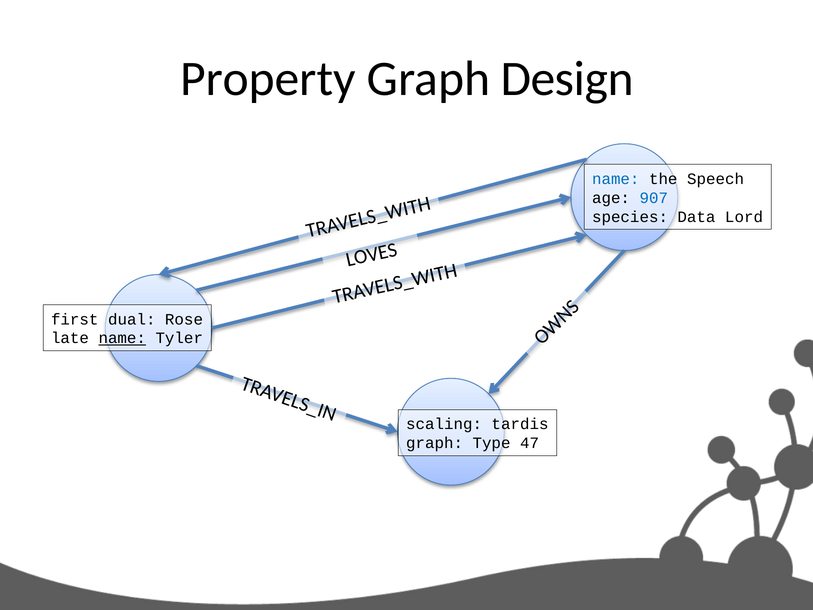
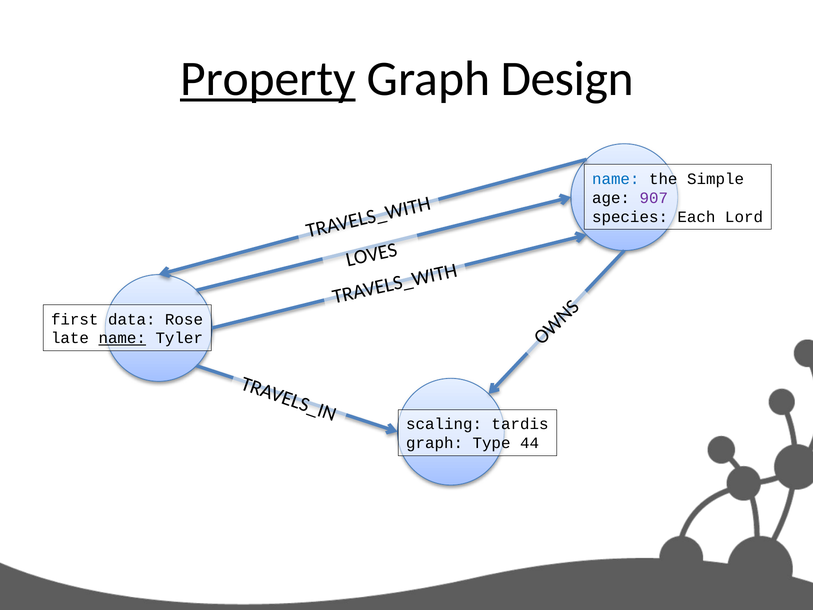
Property underline: none -> present
Speech: Speech -> Simple
907 colour: blue -> purple
Data: Data -> Each
dual: dual -> data
47: 47 -> 44
